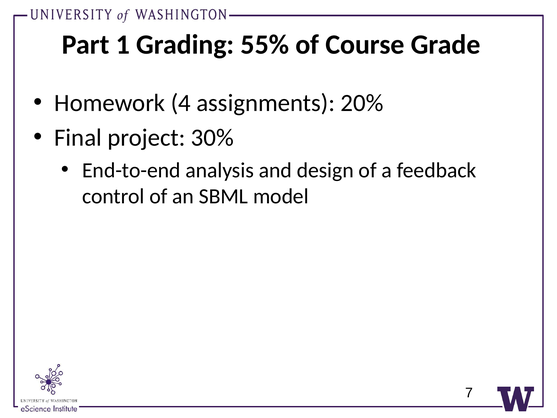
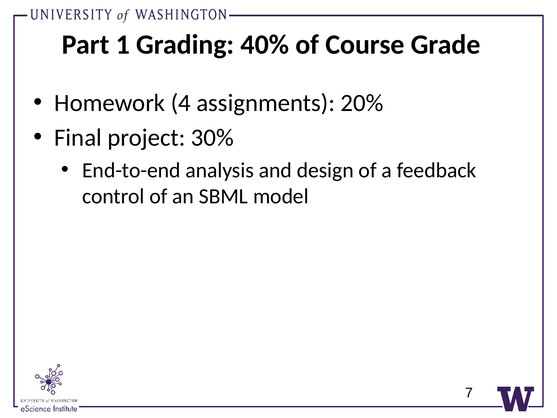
55%: 55% -> 40%
